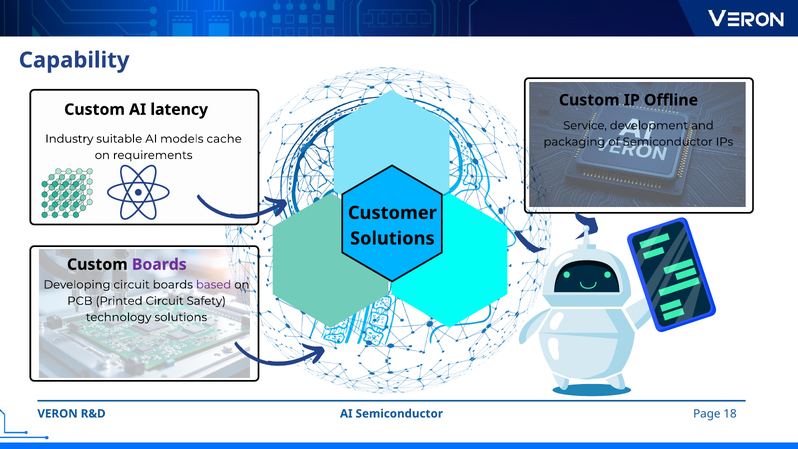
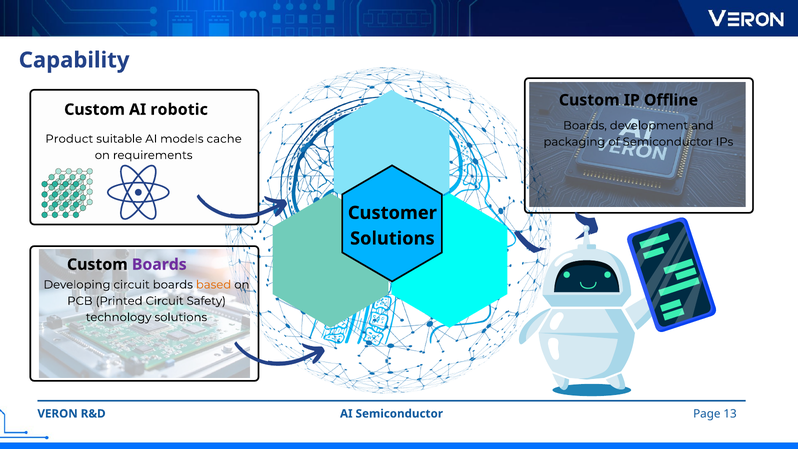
latency: latency -> robotic
Service at (585, 125): Service -> Boards
Industry: Industry -> Product
based colour: purple -> orange
18: 18 -> 13
